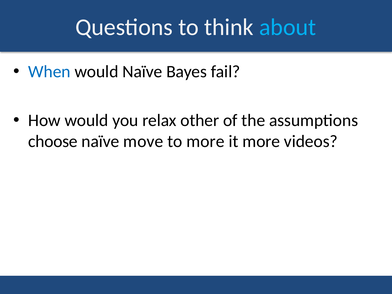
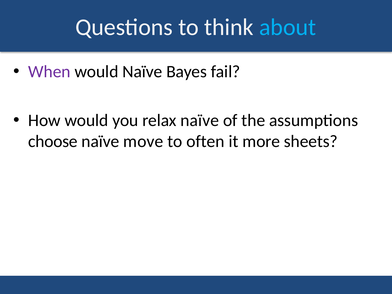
When colour: blue -> purple
relax other: other -> naïve
to more: more -> often
videos: videos -> sheets
